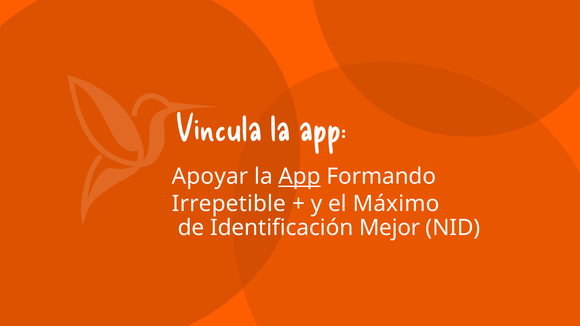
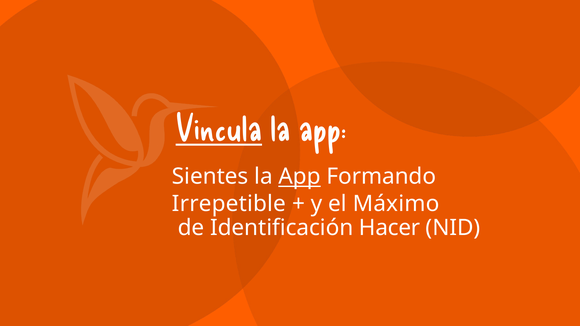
Vincula underline: none -> present
Apoyar: Apoyar -> Sientes
Mejor: Mejor -> Hacer
